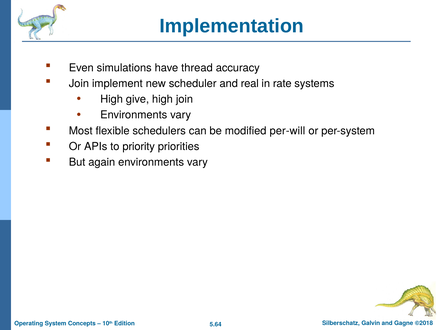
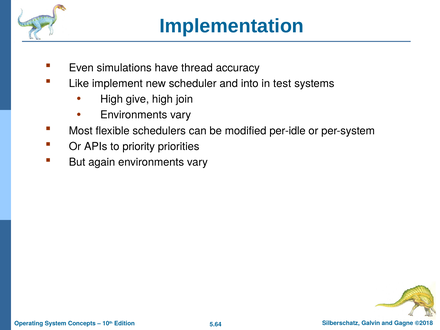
Join at (79, 83): Join -> Like
real: real -> into
rate: rate -> test
per-will: per-will -> per-idle
